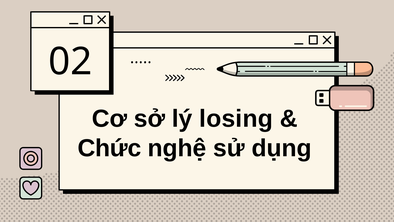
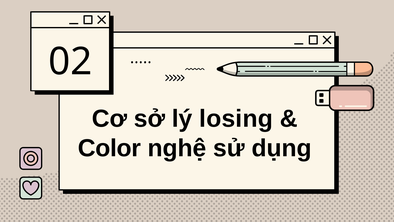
Chức: Chức -> Color
